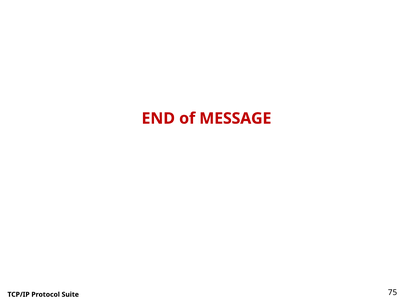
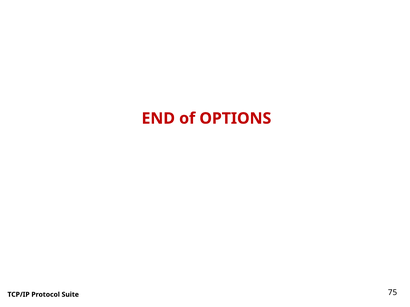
MESSAGE: MESSAGE -> OPTIONS
